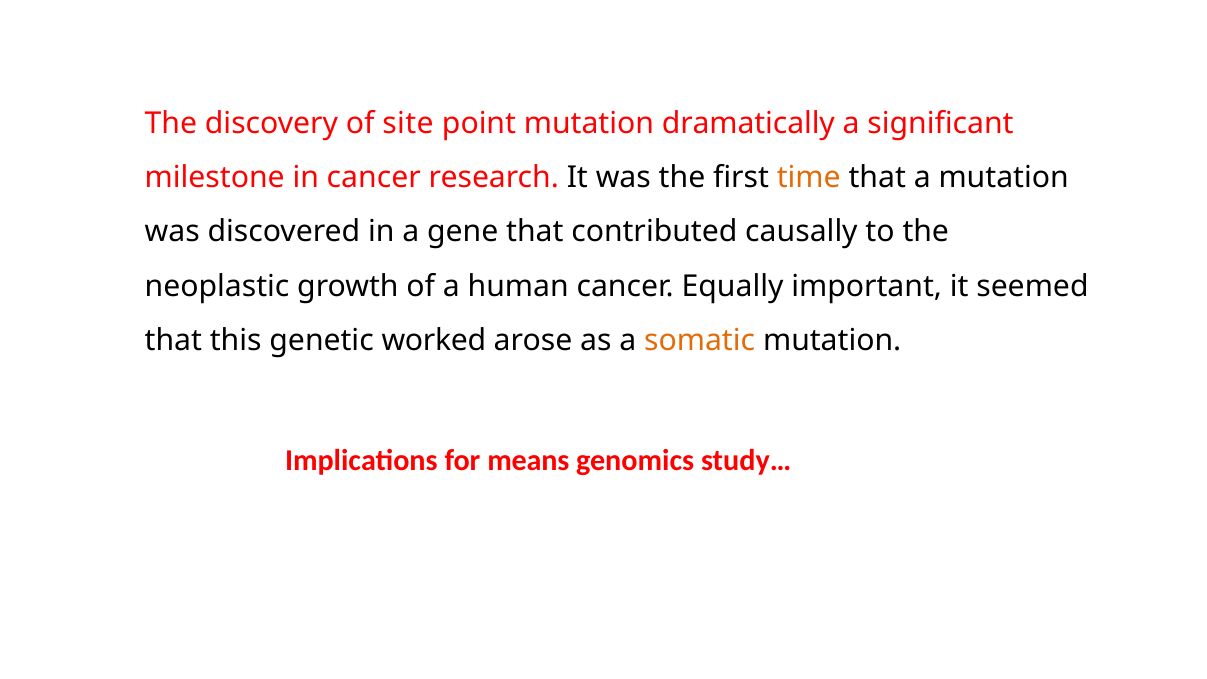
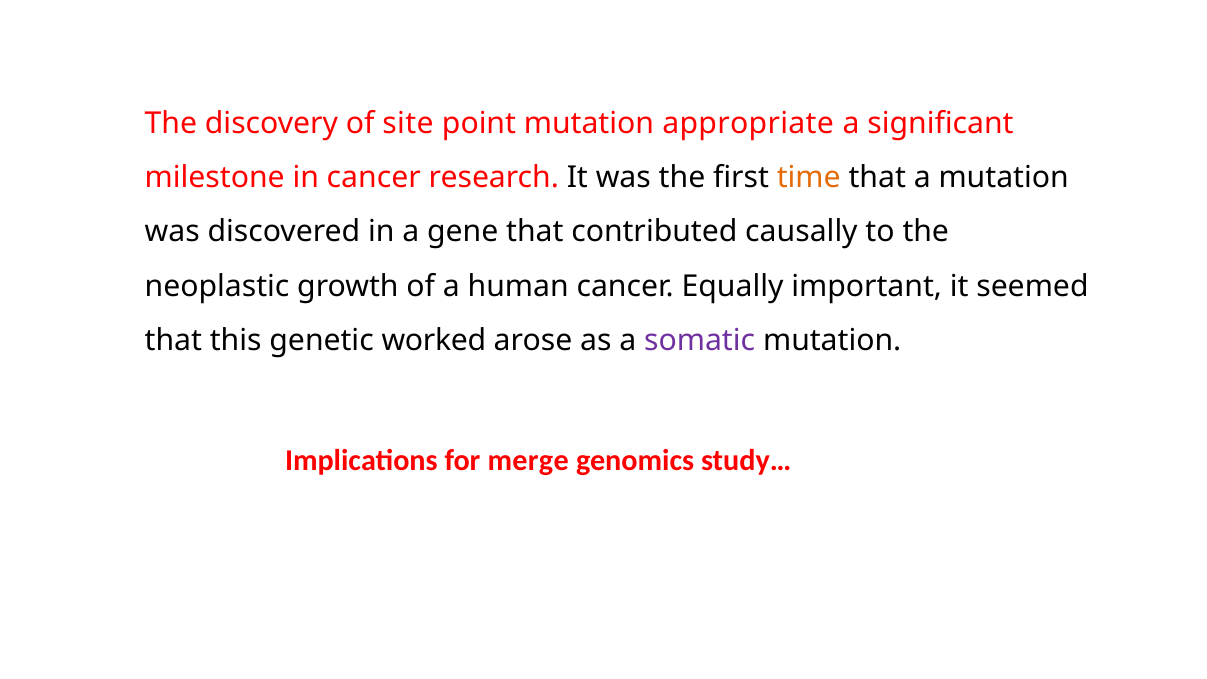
dramatically: dramatically -> appropriate
somatic colour: orange -> purple
means: means -> merge
